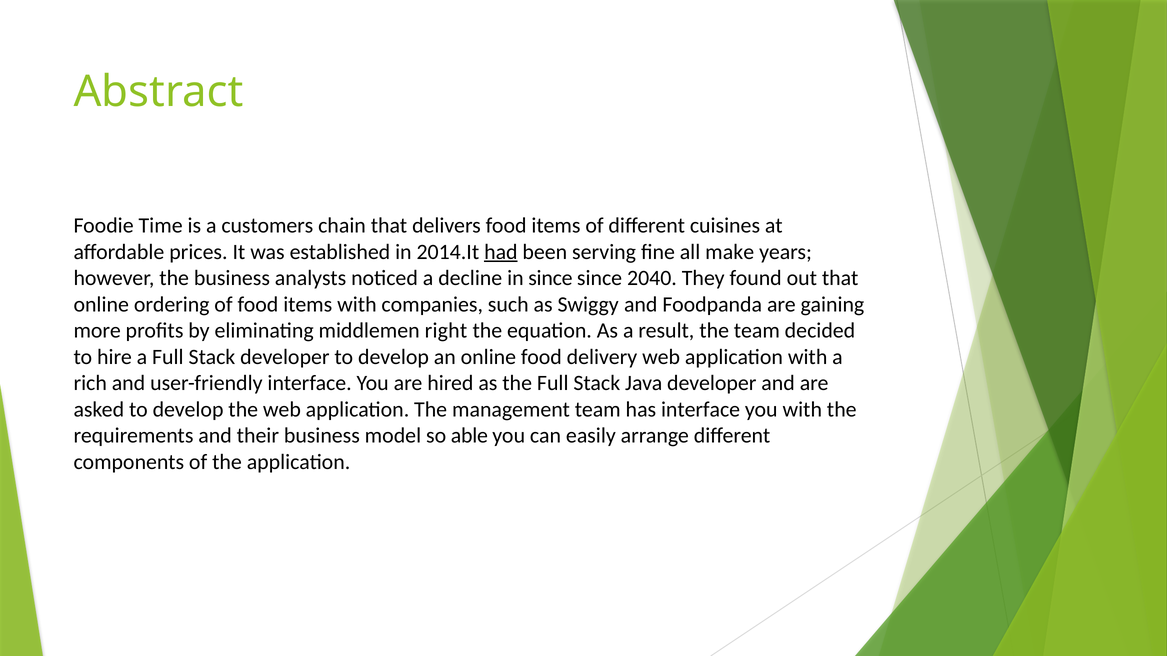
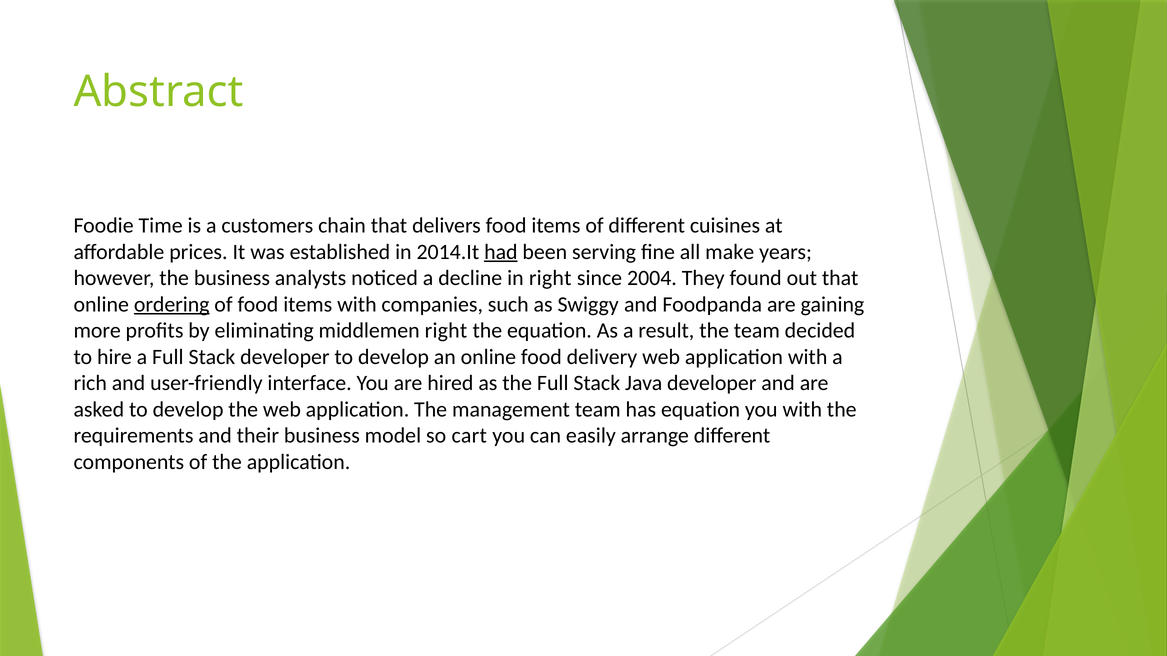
in since: since -> right
2040: 2040 -> 2004
ordering underline: none -> present
has interface: interface -> equation
able: able -> cart
